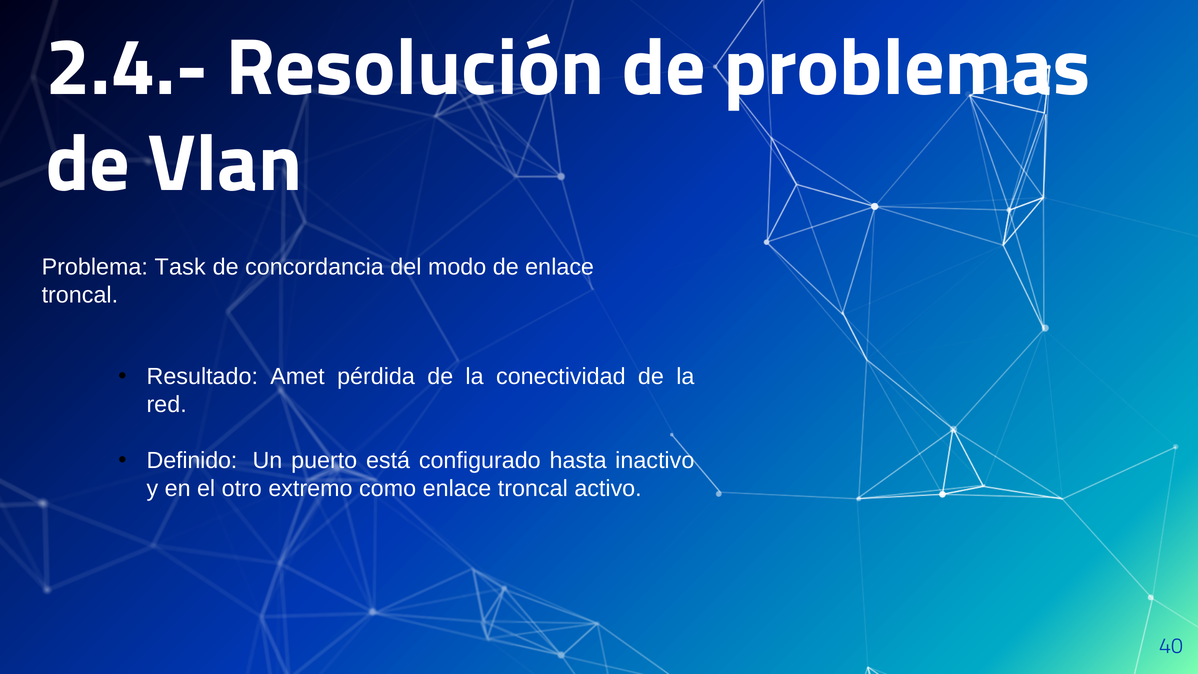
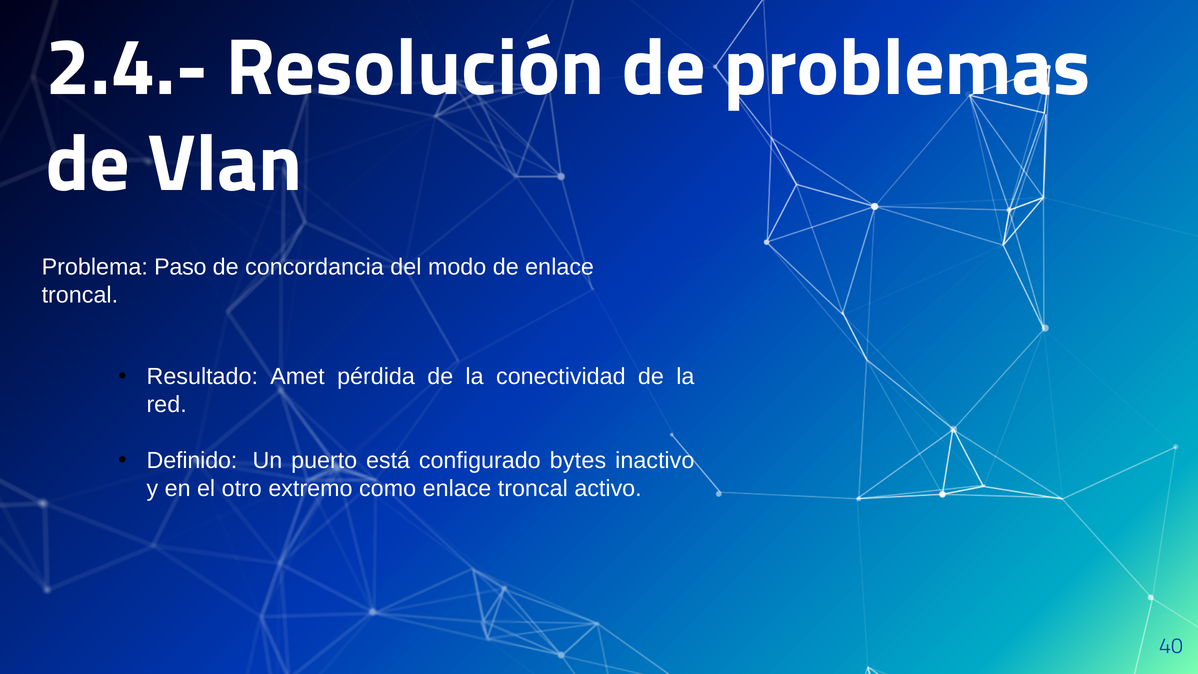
Task: Task -> Paso
hasta: hasta -> bytes
